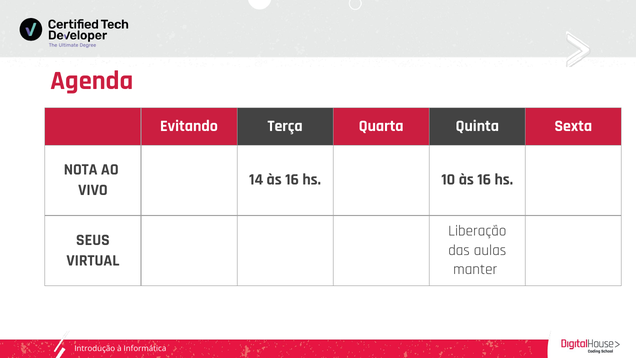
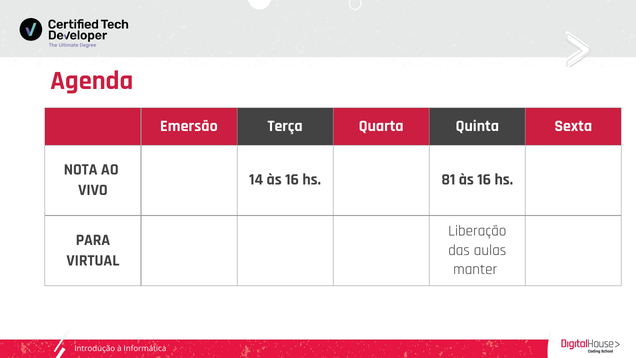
Evitando: Evitando -> Emersão
10: 10 -> 81
SEUS: SEUS -> PARA
